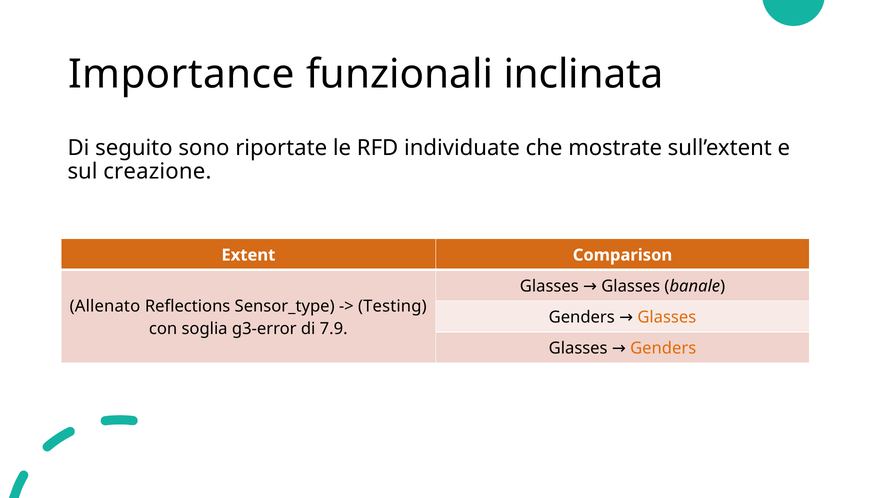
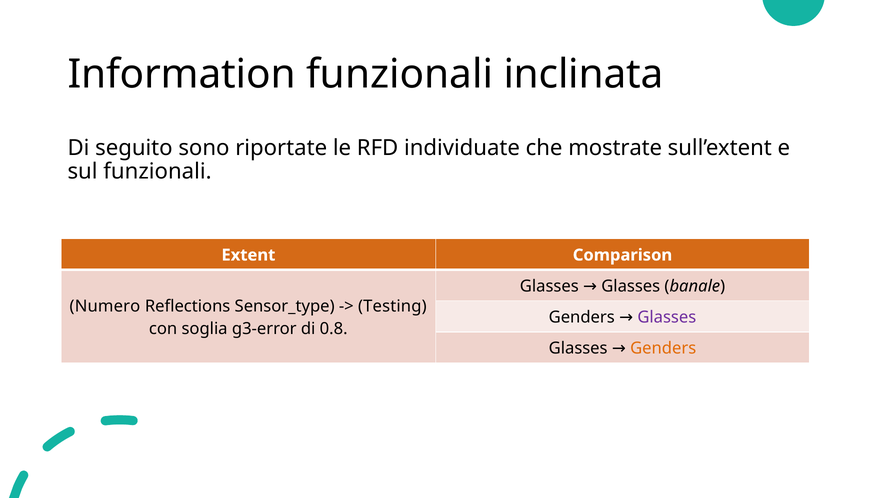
Importance: Importance -> Information
sul creazione: creazione -> funzionali
Allenato: Allenato -> Numero
Glasses at (667, 318) colour: orange -> purple
7.9: 7.9 -> 0.8
